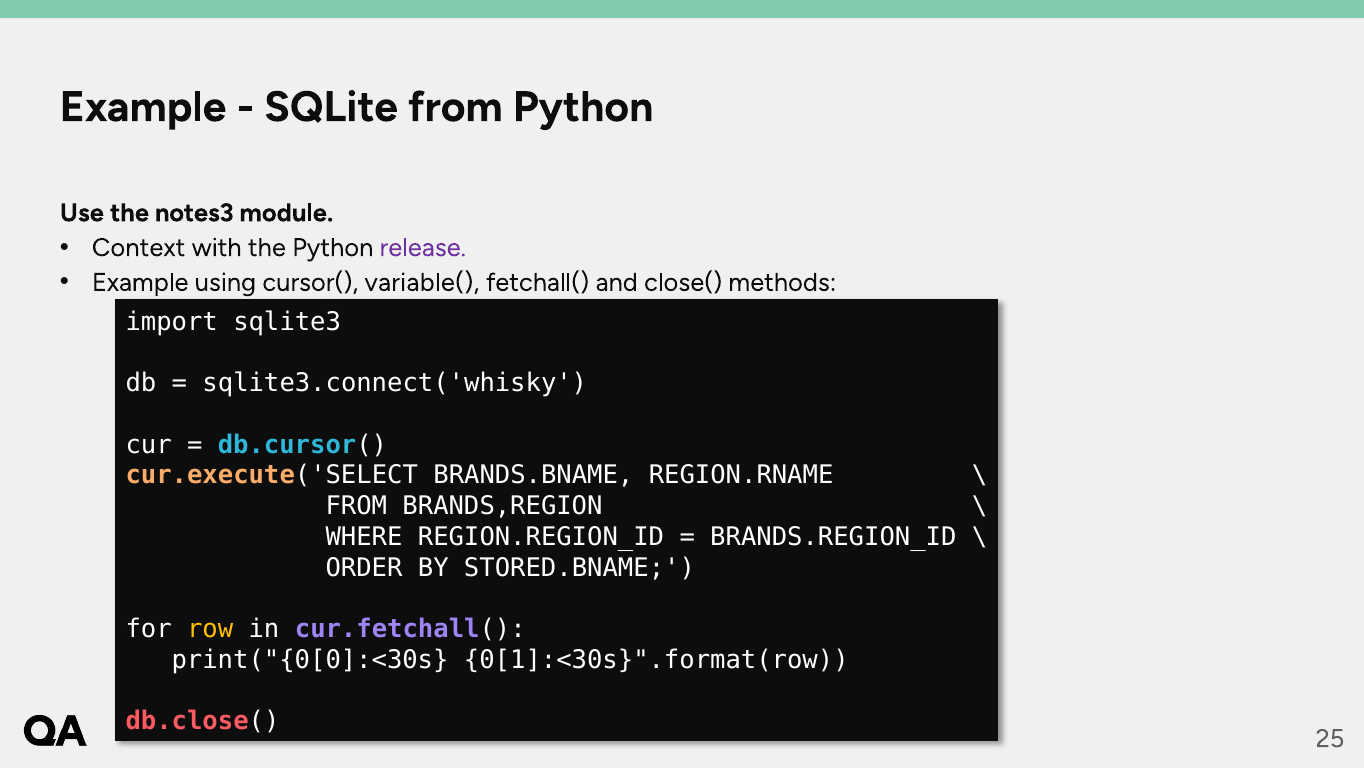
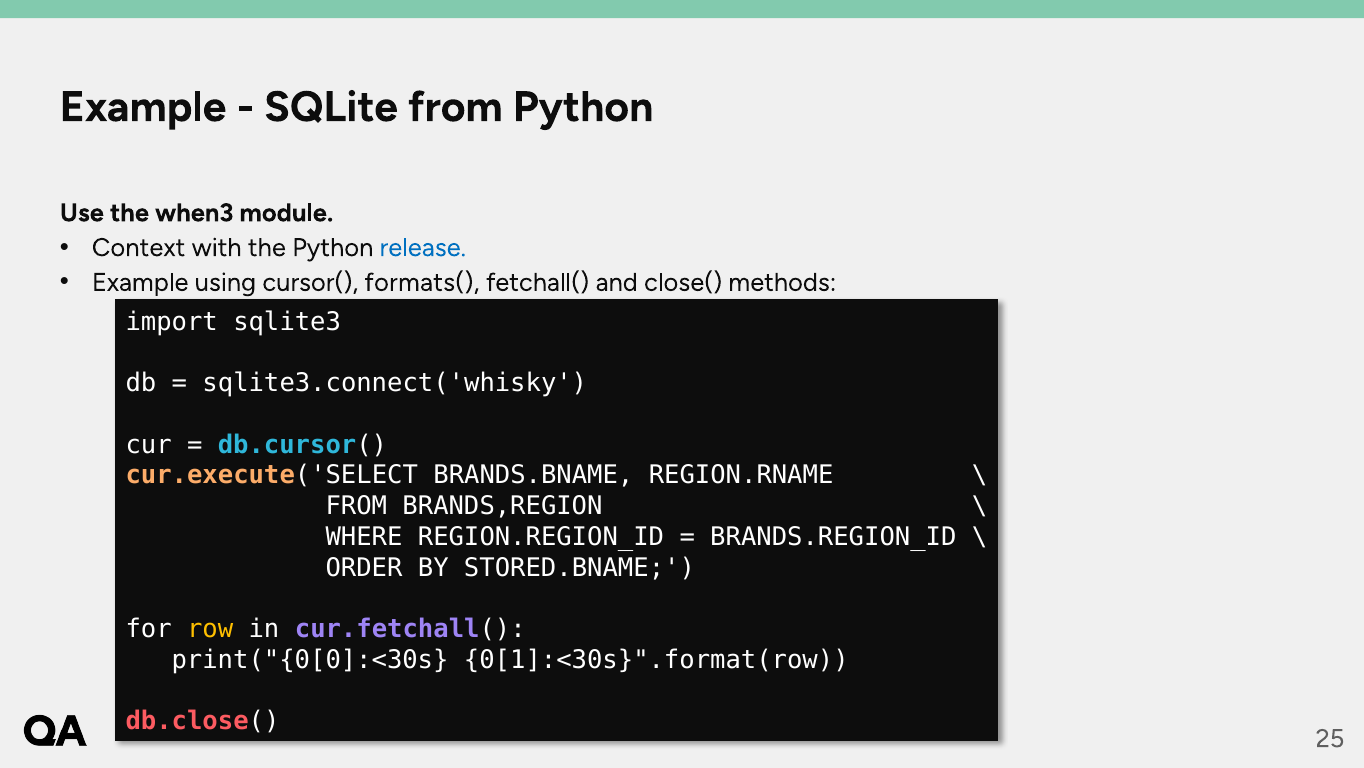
notes3: notes3 -> when3
release colour: purple -> blue
variable(: variable( -> formats(
